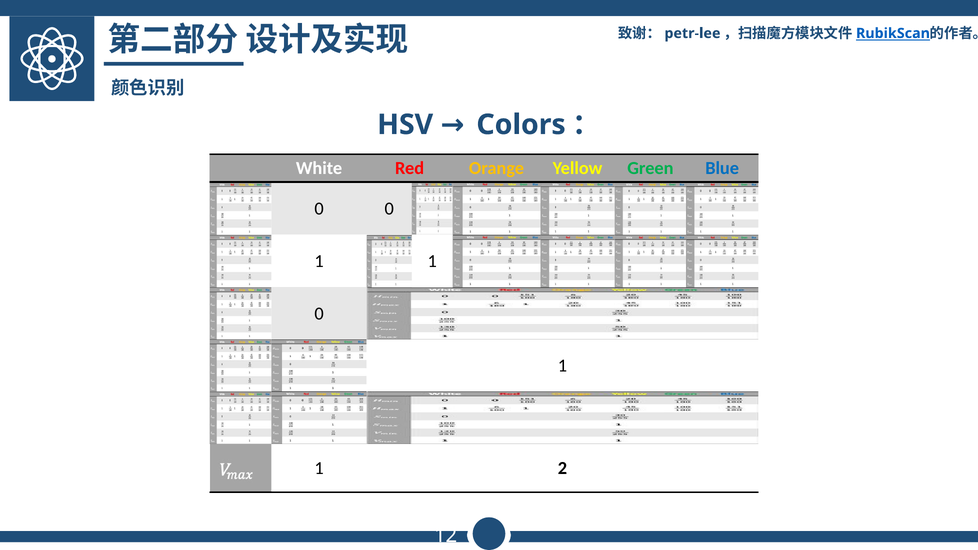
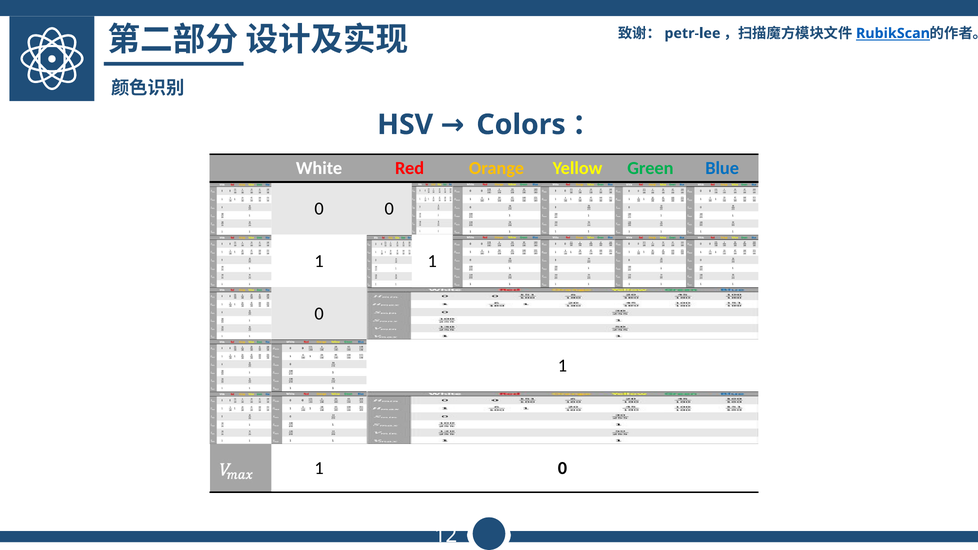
2 at (562, 468): 2 -> 0
